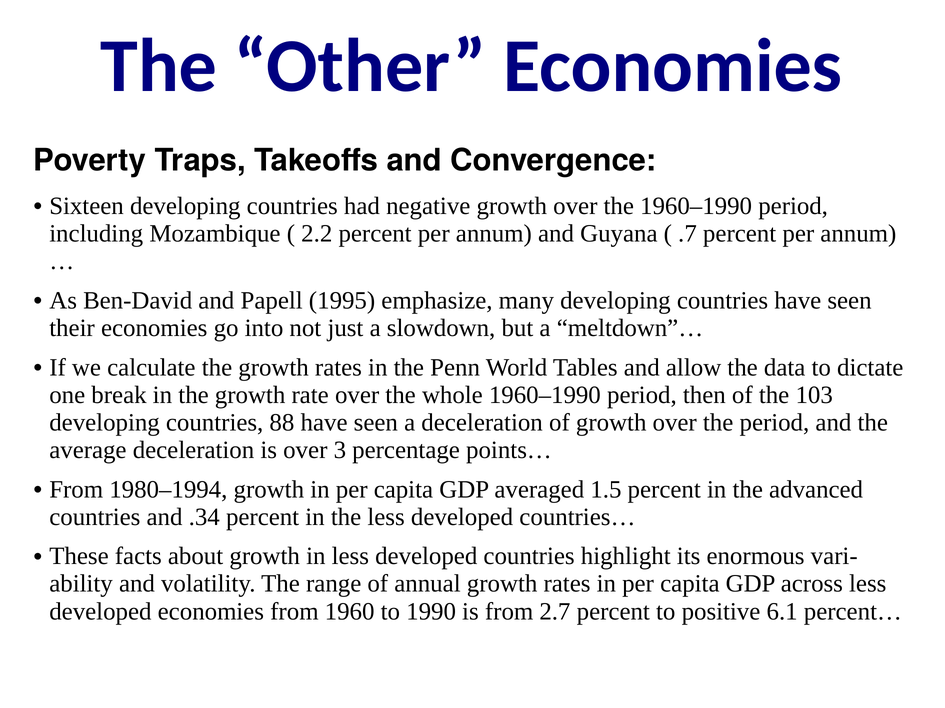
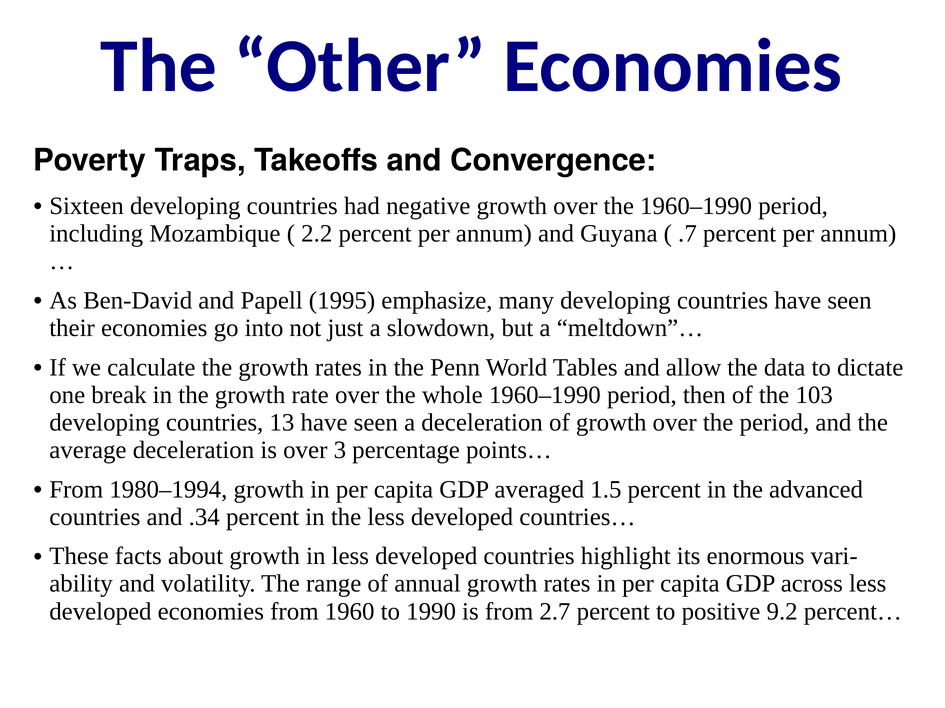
88: 88 -> 13
6.1: 6.1 -> 9.2
